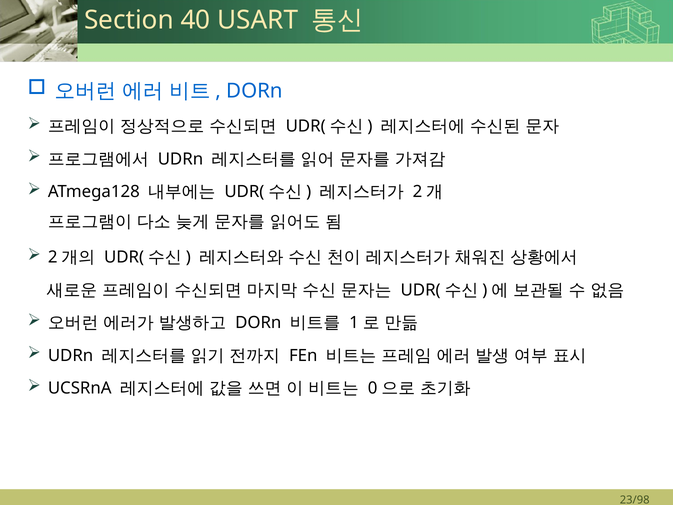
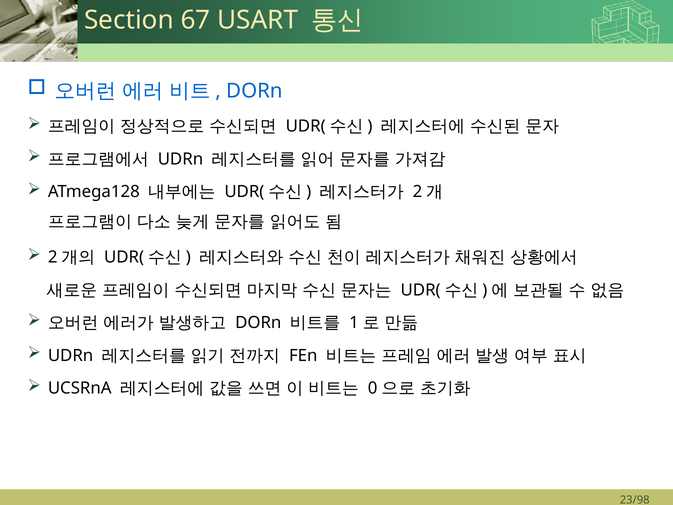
40: 40 -> 67
